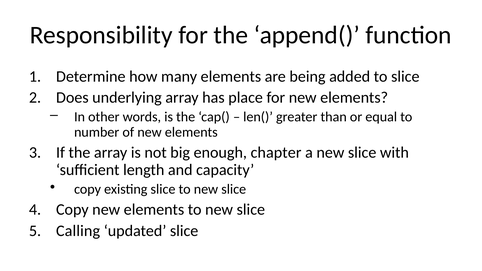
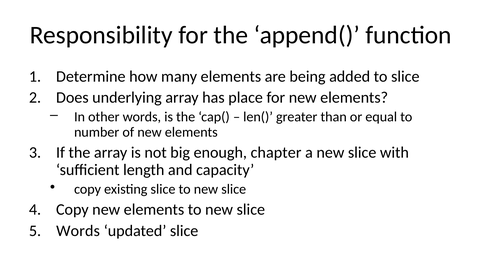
Calling at (78, 231): Calling -> Words
